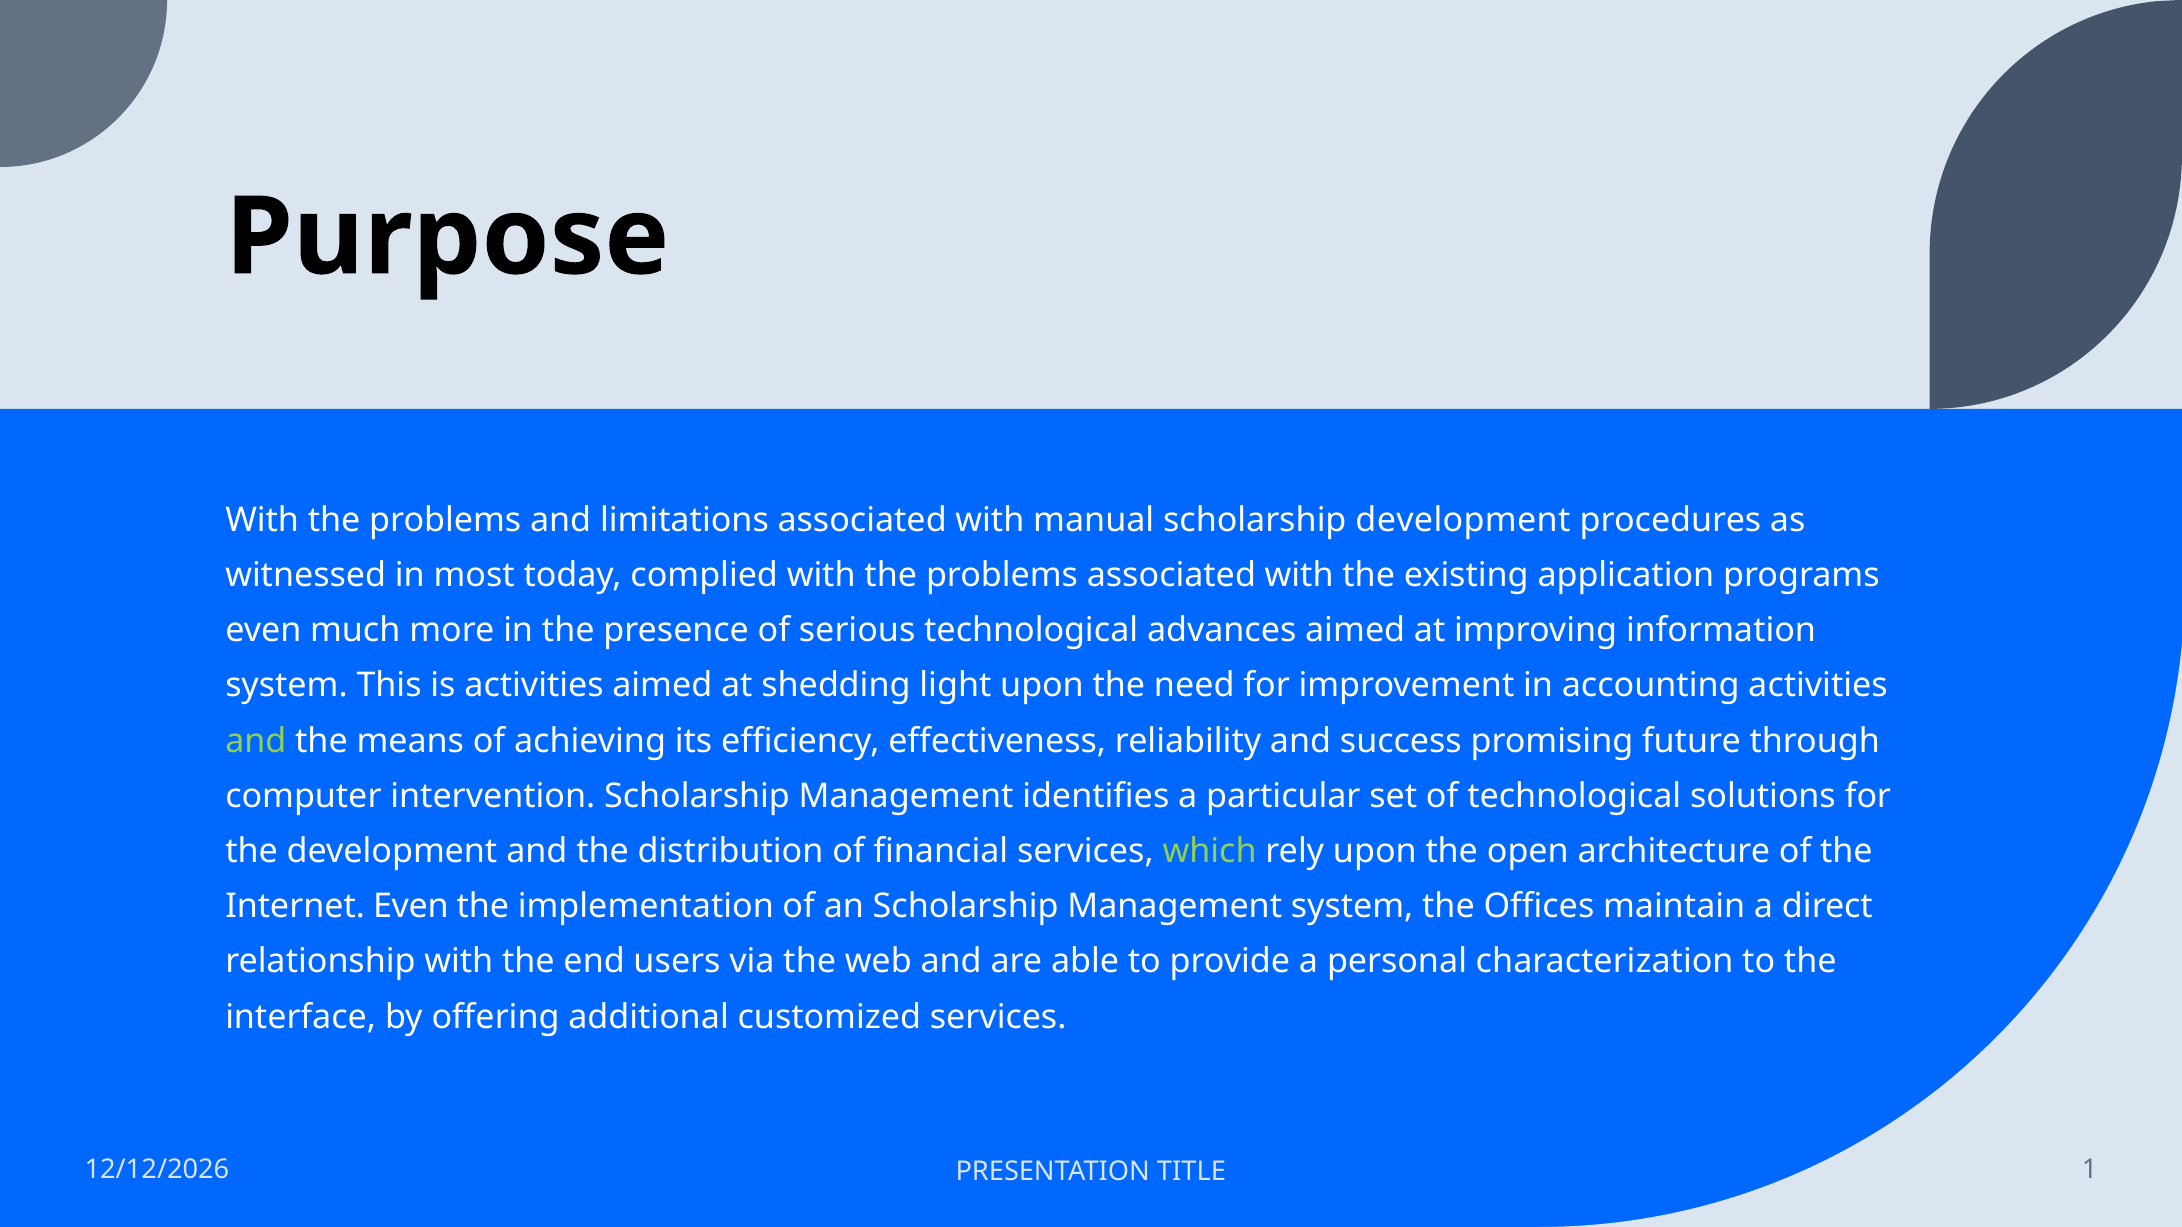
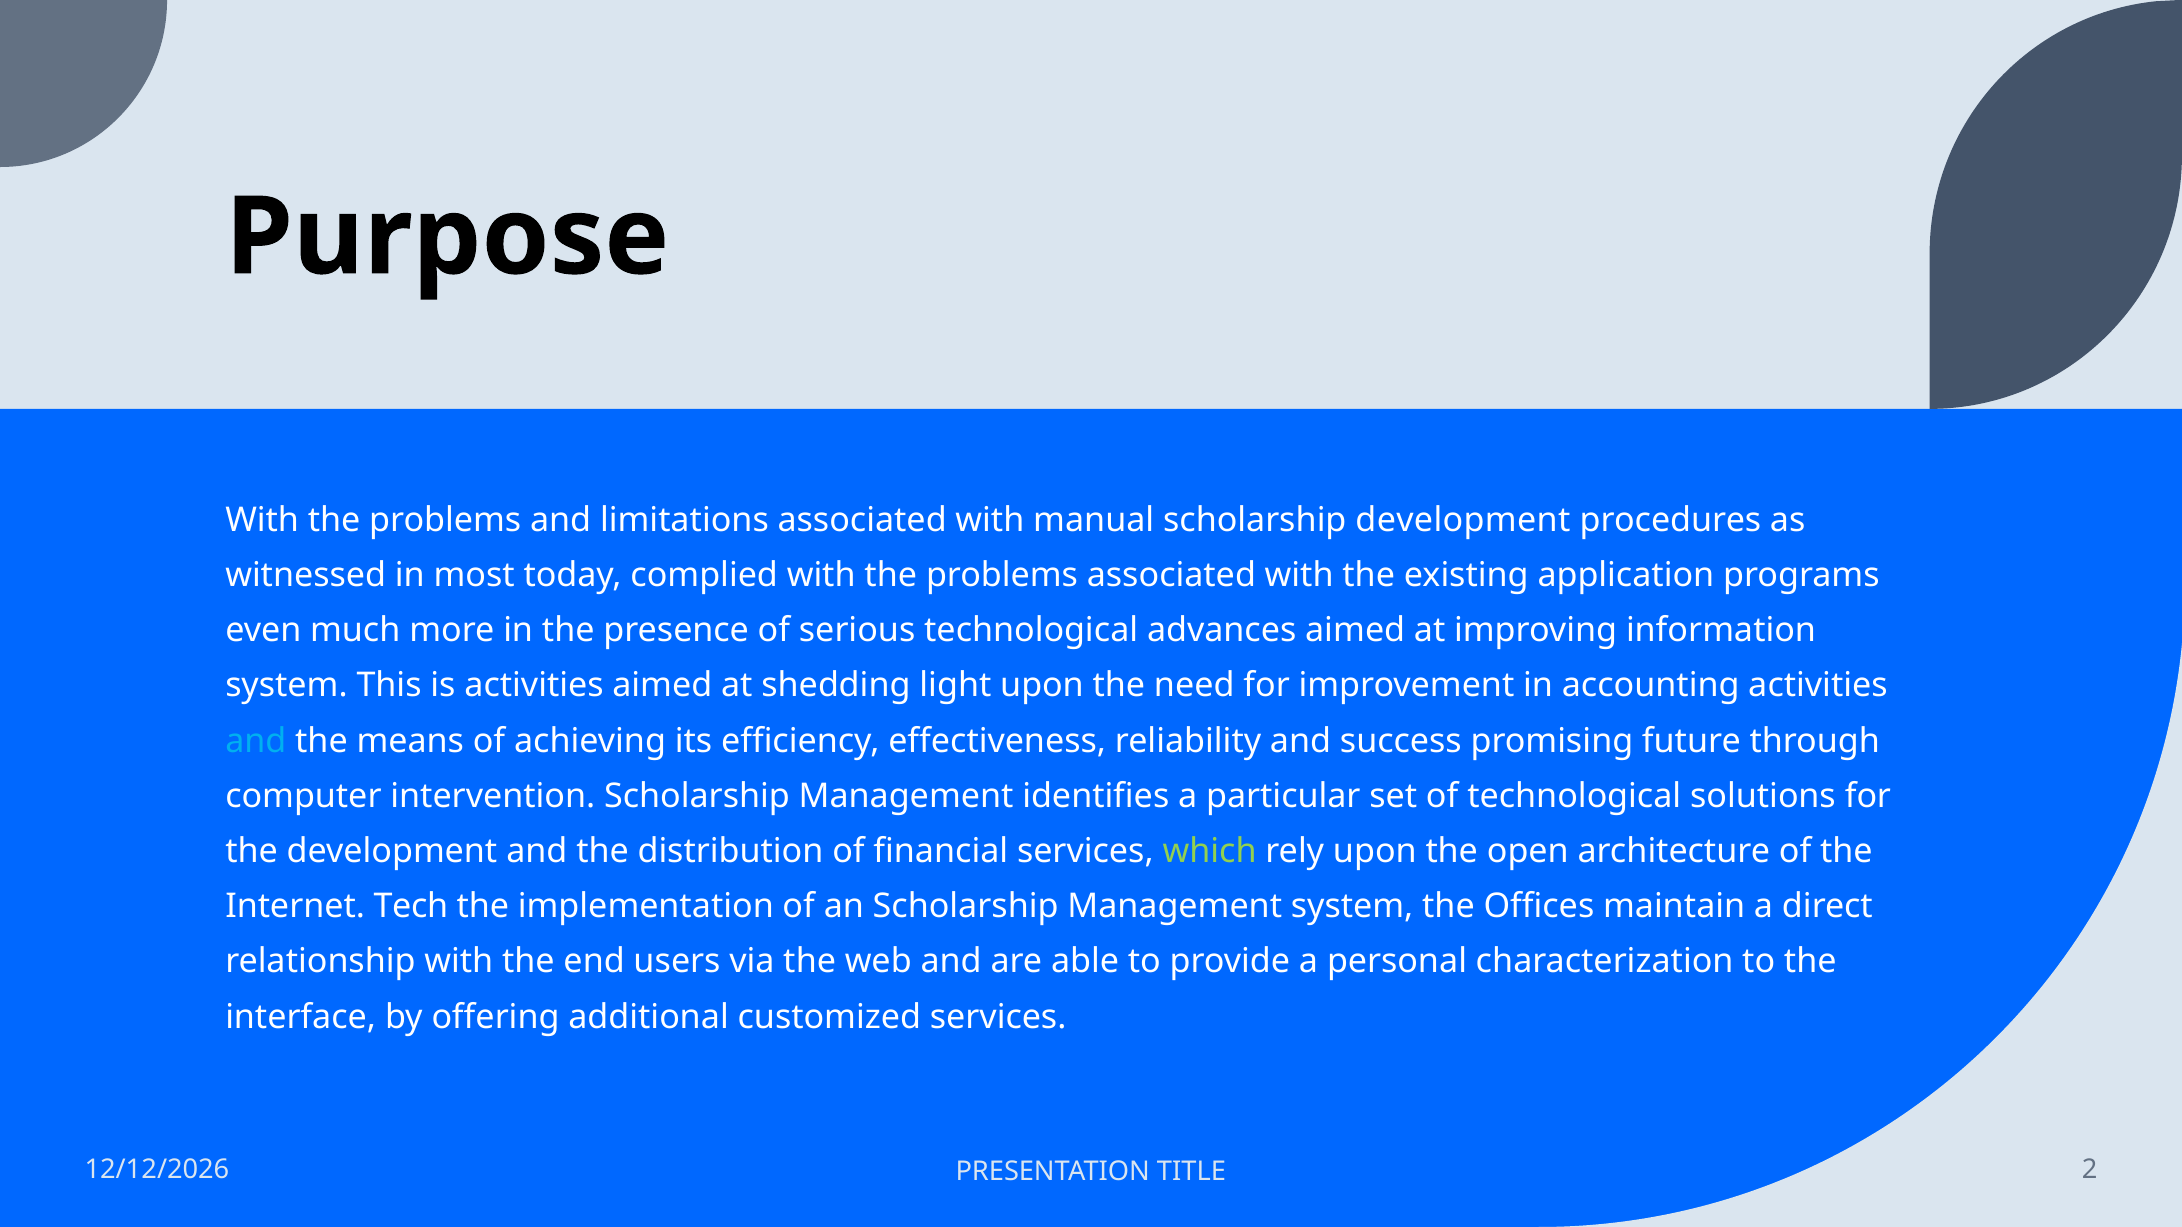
and at (256, 741) colour: light green -> light blue
Internet Even: Even -> Tech
1: 1 -> 2
